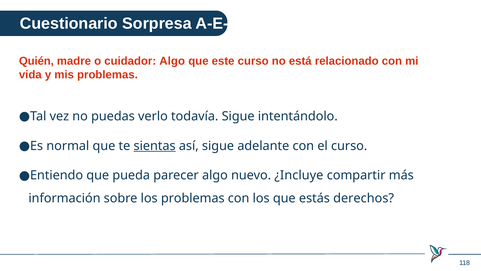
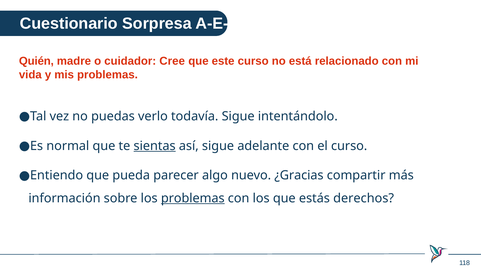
cuidador Algo: Algo -> Cree
¿Incluye: ¿Incluye -> ¿Gracias
problemas at (193, 198) underline: none -> present
